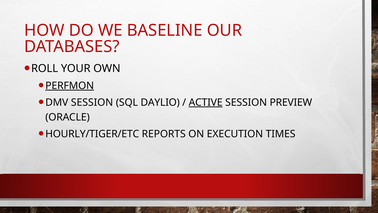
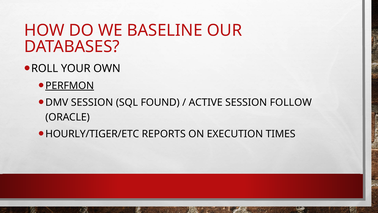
DAYLIO: DAYLIO -> FOUND
ACTIVE underline: present -> none
PREVIEW: PREVIEW -> FOLLOW
